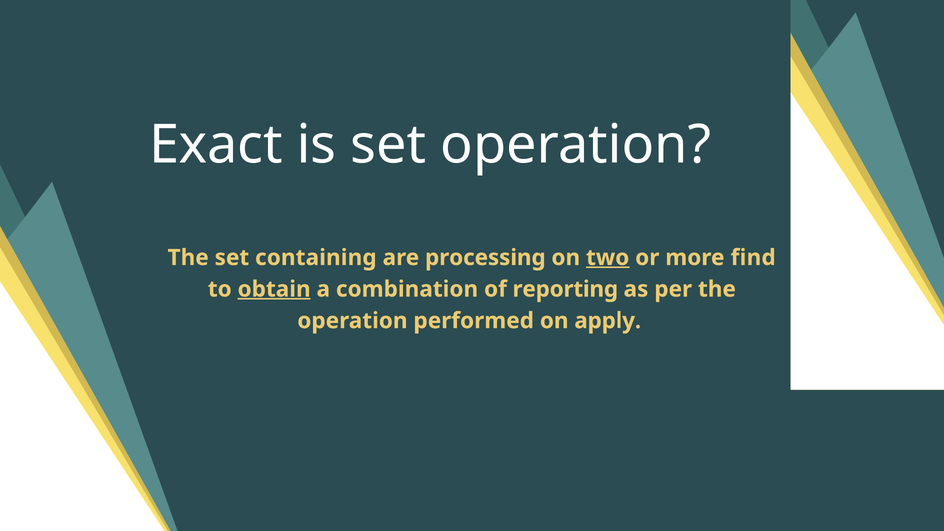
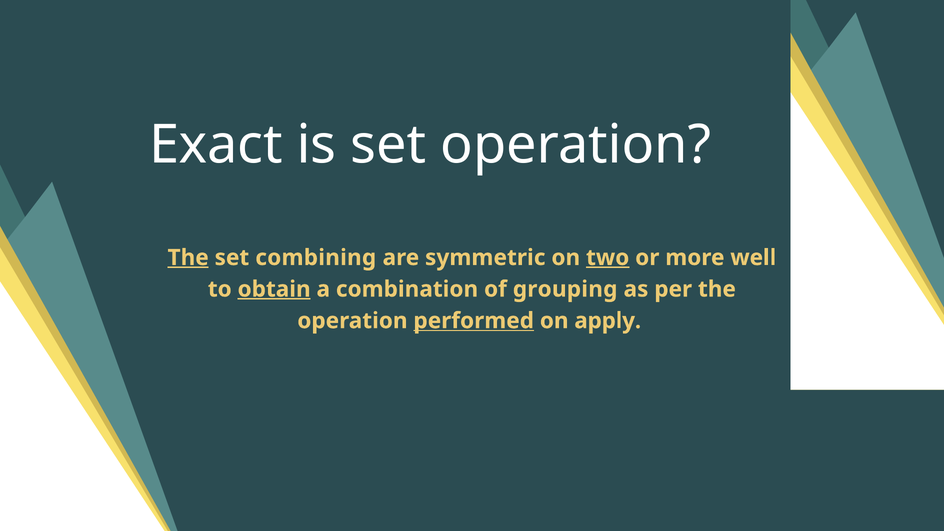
The at (188, 258) underline: none -> present
containing: containing -> combining
processing: processing -> symmetric
find: find -> well
reporting: reporting -> grouping
performed underline: none -> present
